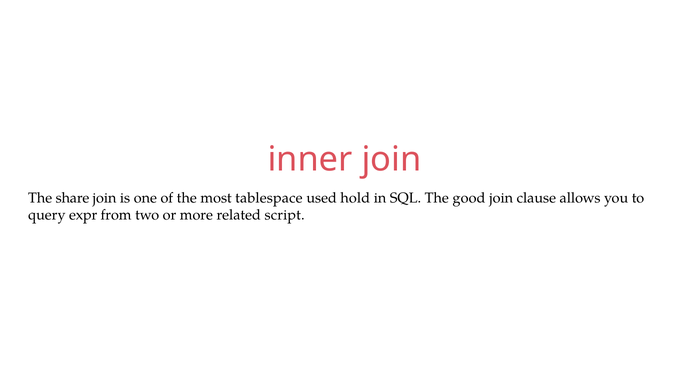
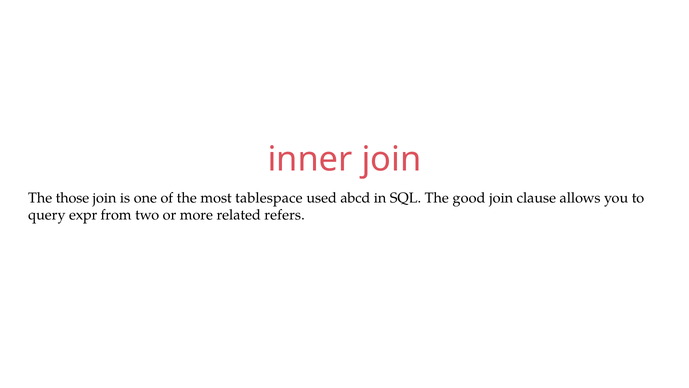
share: share -> those
hold: hold -> abcd
script: script -> refers
